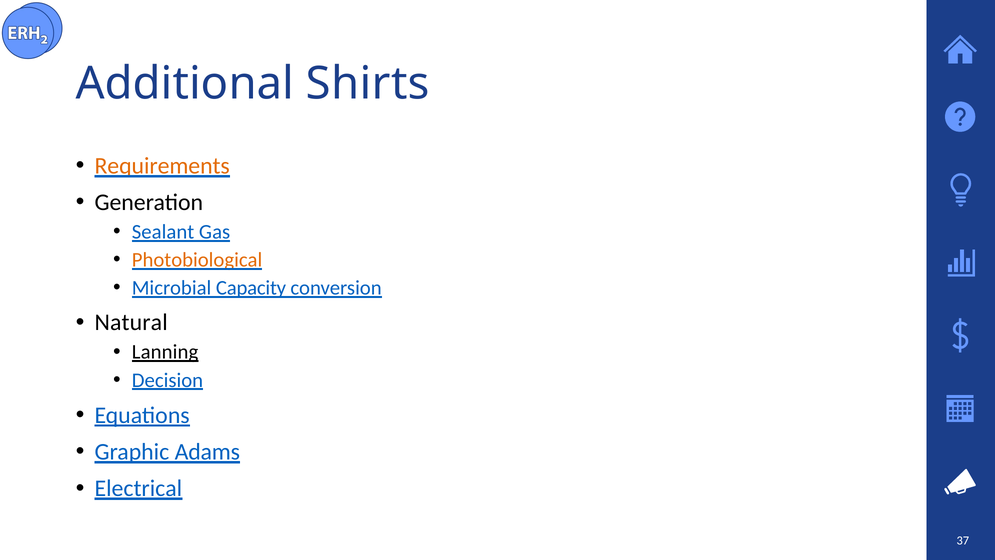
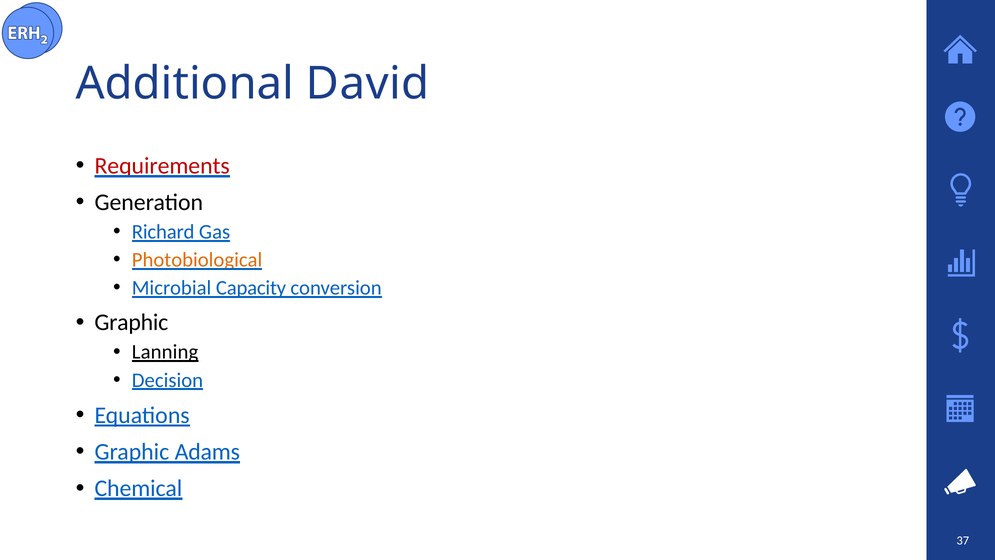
Shirts: Shirts -> David
Requirements colour: orange -> red
Sealant: Sealant -> Richard
Natural at (131, 322): Natural -> Graphic
Electrical: Electrical -> Chemical
